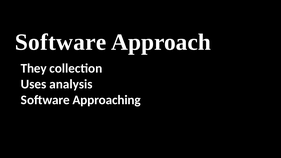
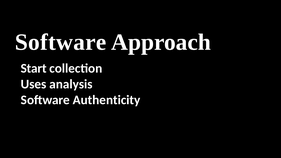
They: They -> Start
Approaching: Approaching -> Authenticity
